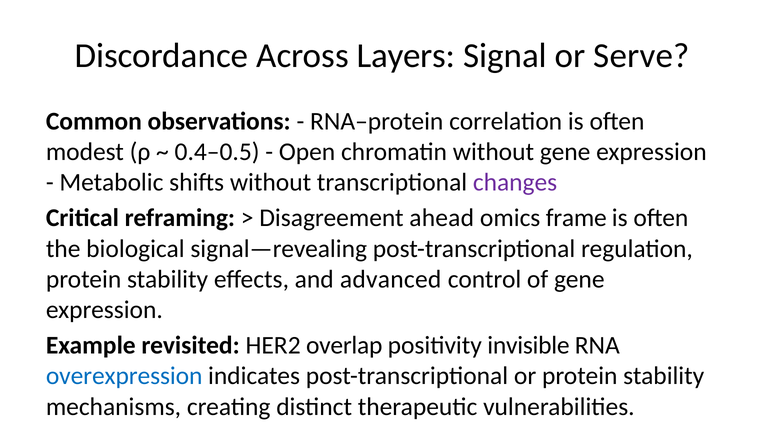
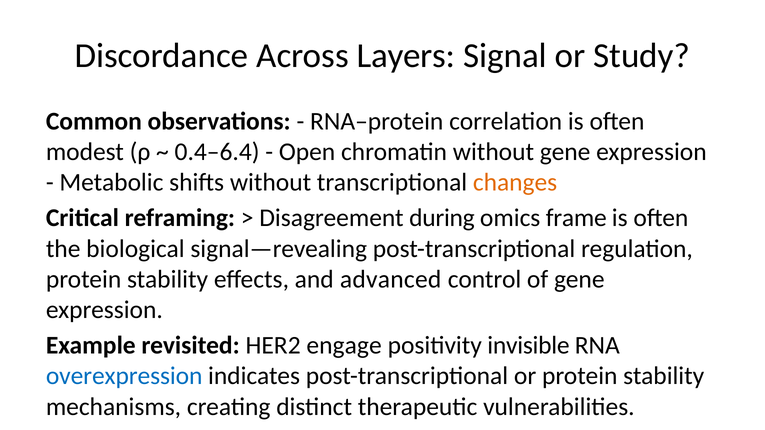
Serve: Serve -> Study
0.4–0.5: 0.4–0.5 -> 0.4–6.4
changes colour: purple -> orange
ahead: ahead -> during
overlap: overlap -> engage
